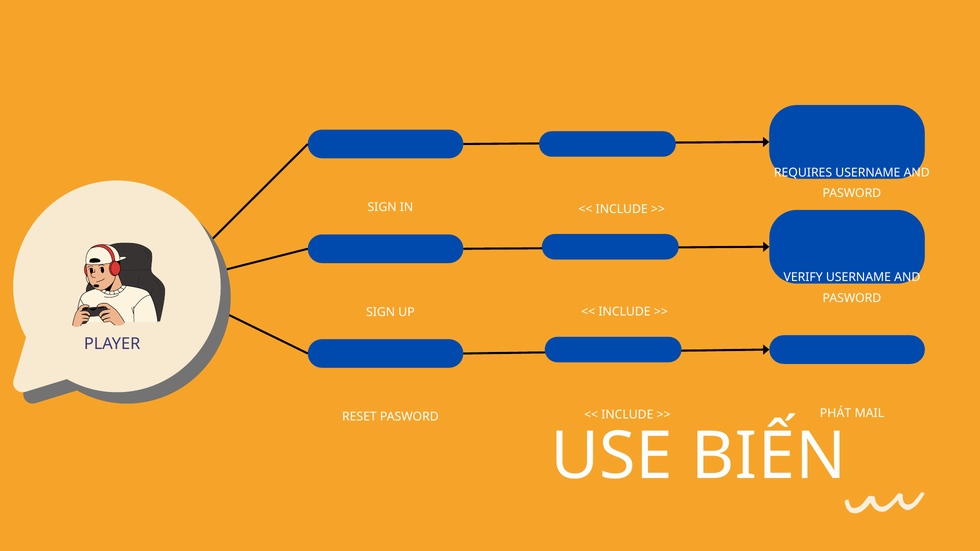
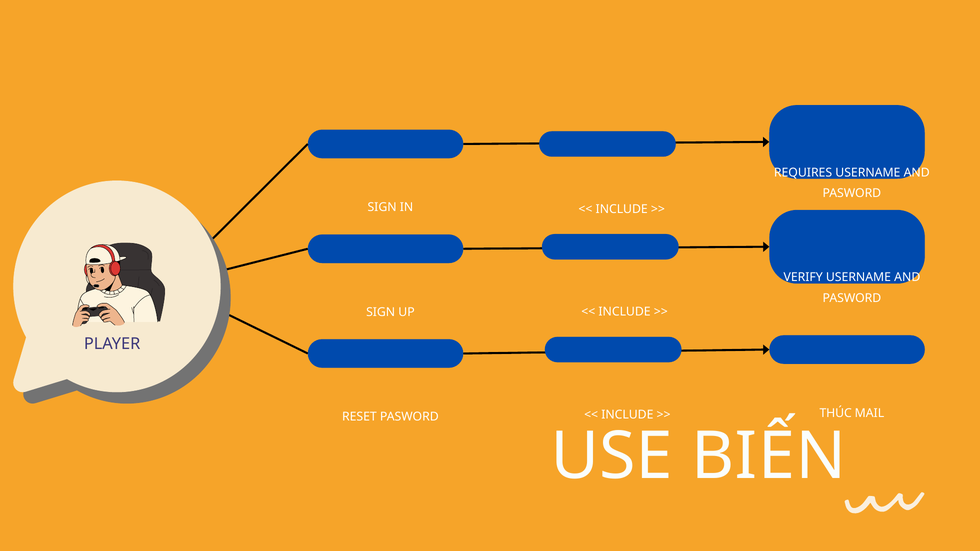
PHÁT: PHÁT -> THÚC
